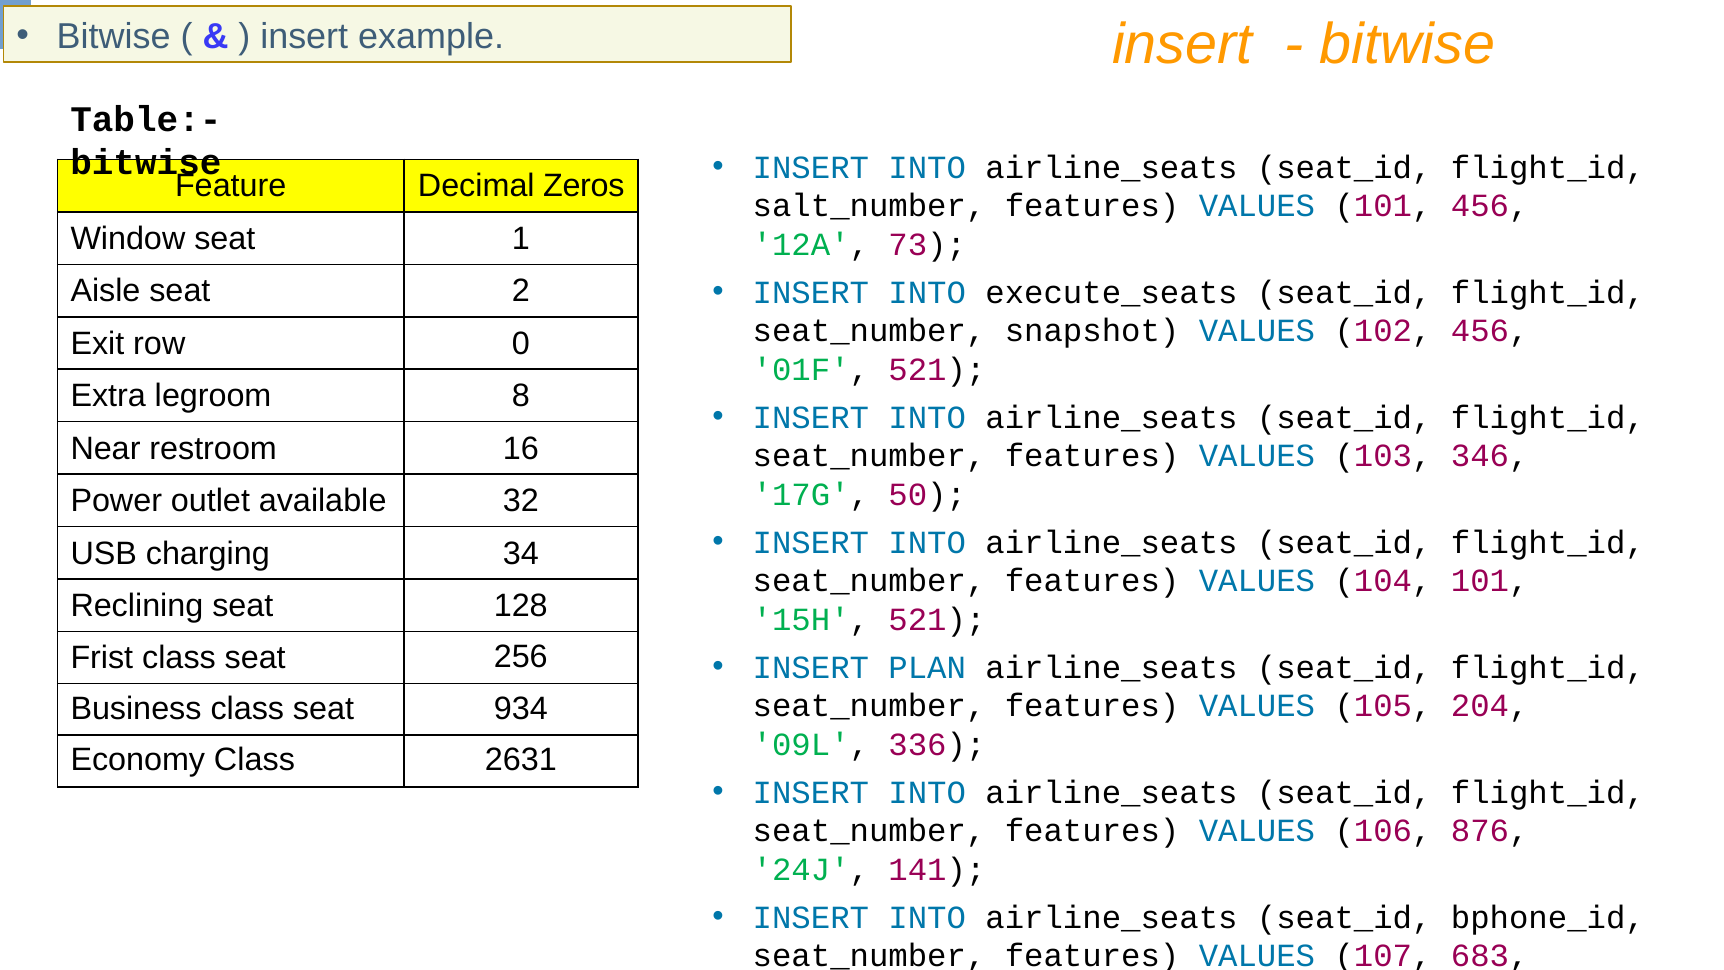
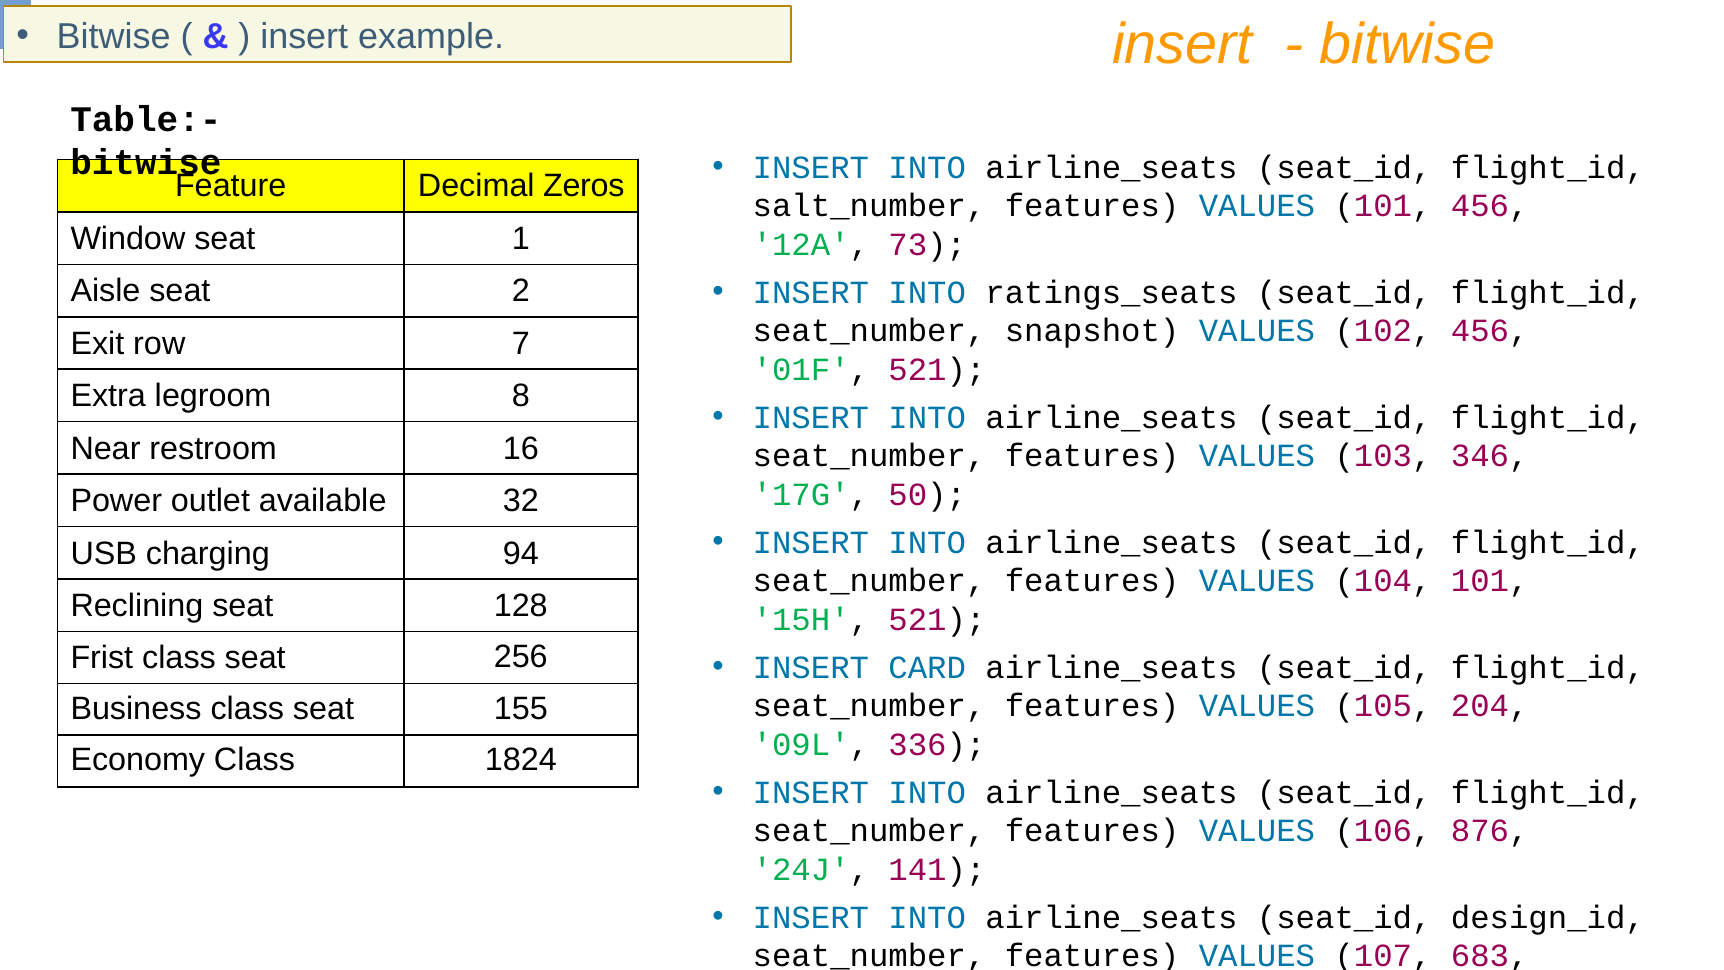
execute_seats: execute_seats -> ratings_seats
0: 0 -> 7
34: 34 -> 94
PLAN: PLAN -> CARD
934: 934 -> 155
2631: 2631 -> 1824
bphone_id: bphone_id -> design_id
